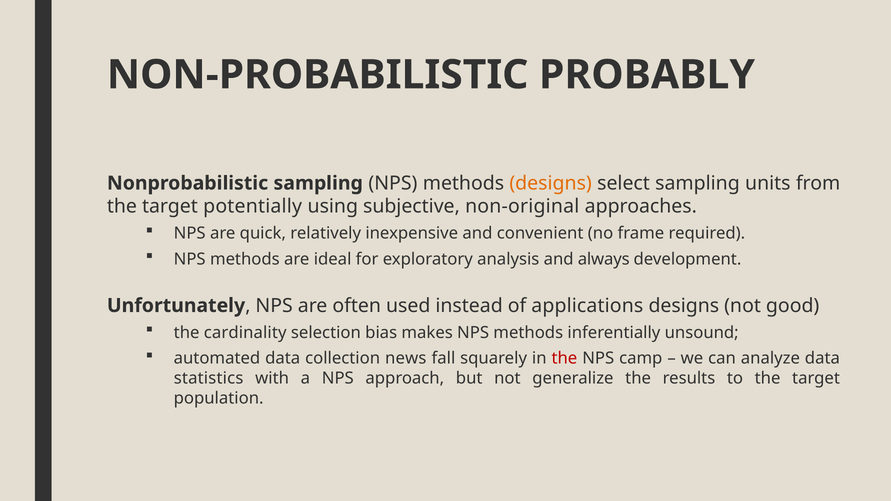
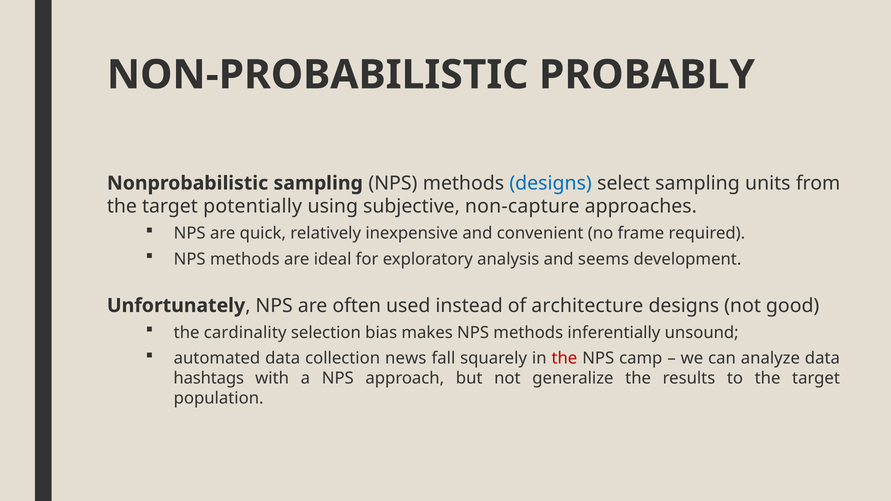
designs at (551, 183) colour: orange -> blue
non-original: non-original -> non-capture
always: always -> seems
applications: applications -> architecture
statistics: statistics -> hashtags
